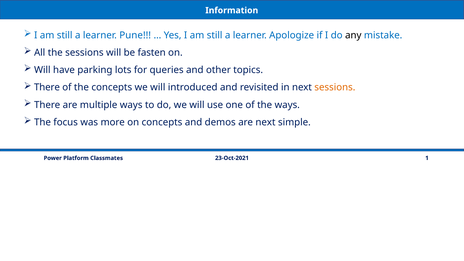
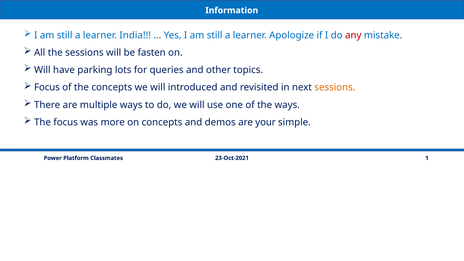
Pune: Pune -> India
any colour: black -> red
There at (47, 87): There -> Focus
are next: next -> your
